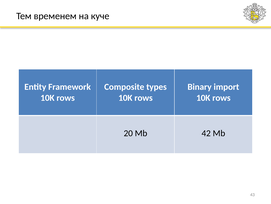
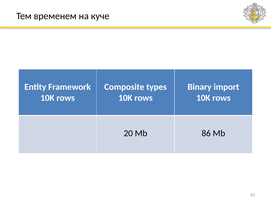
42: 42 -> 86
